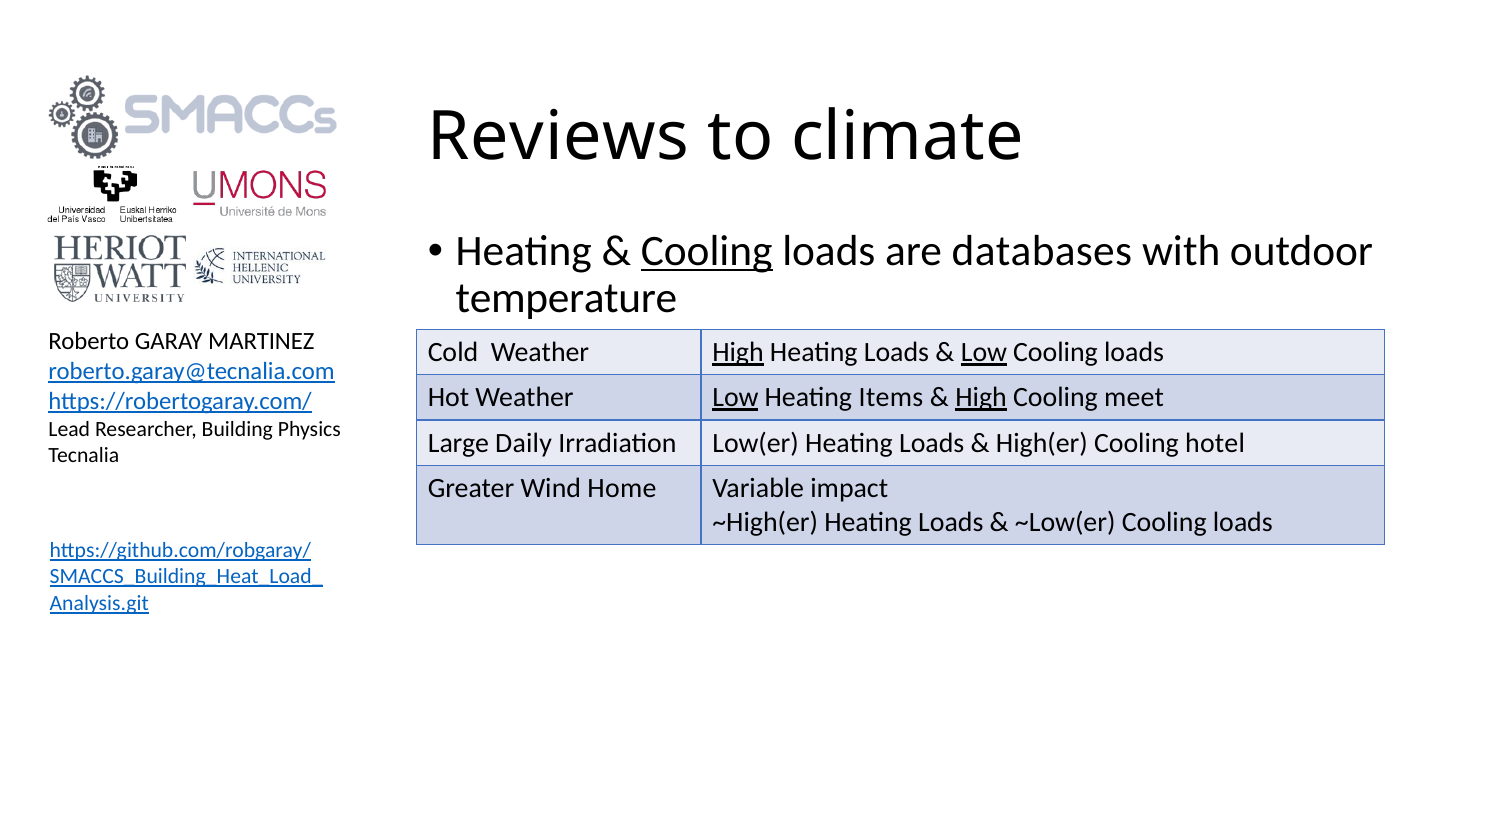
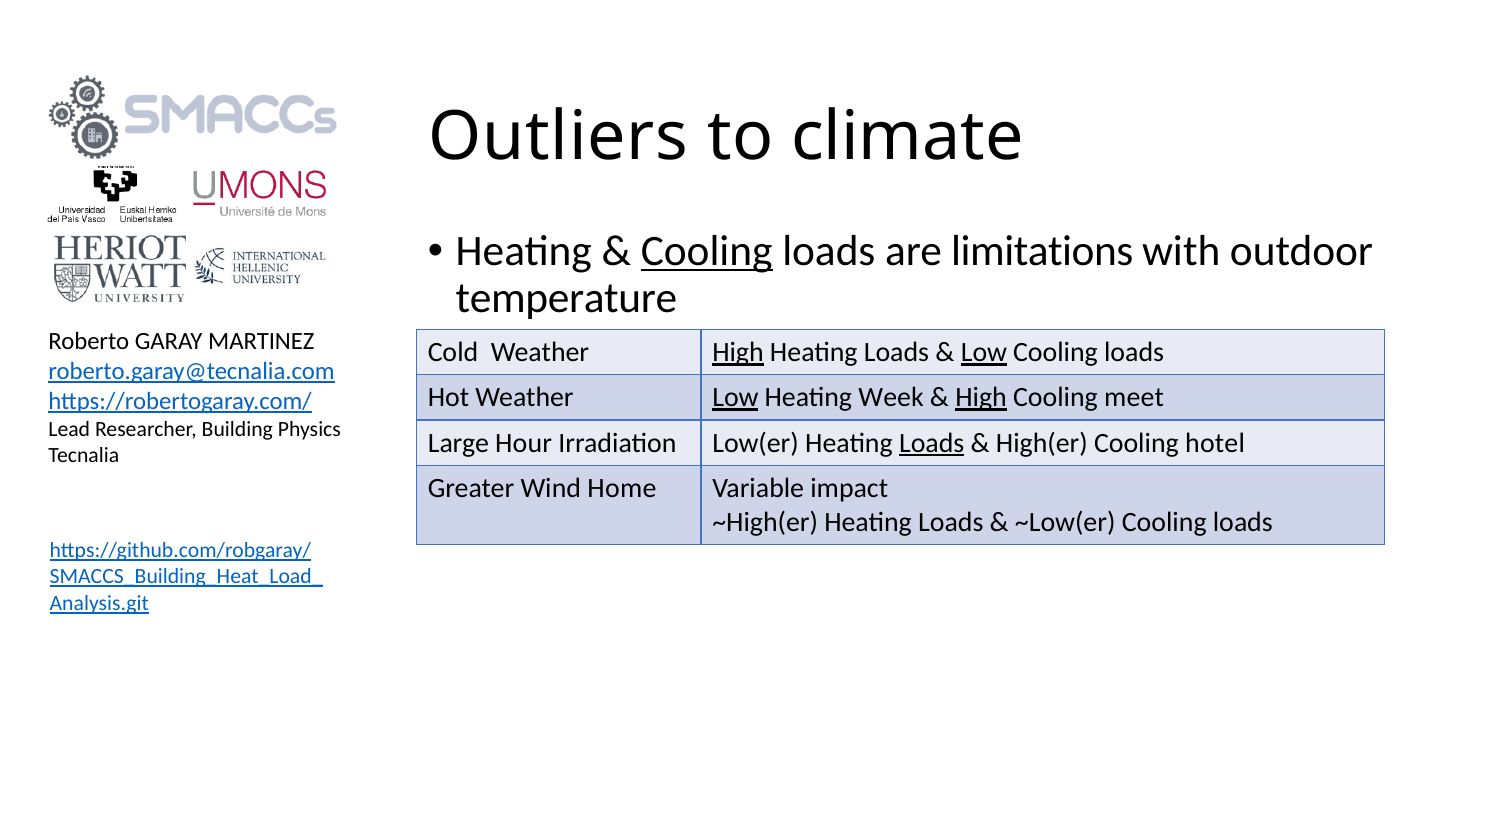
Reviews: Reviews -> Outliers
databases: databases -> limitations
Items: Items -> Week
Daily: Daily -> Hour
Loads at (932, 443) underline: none -> present
